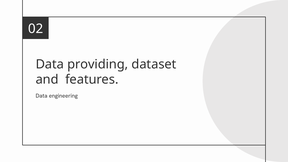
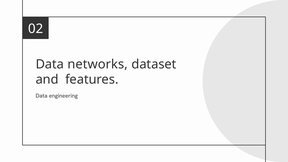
providing: providing -> networks
